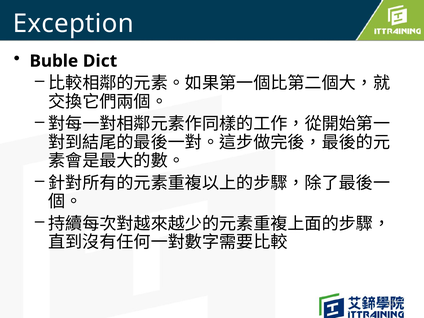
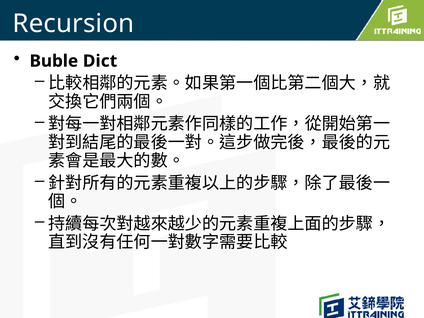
Exception: Exception -> Recursion
